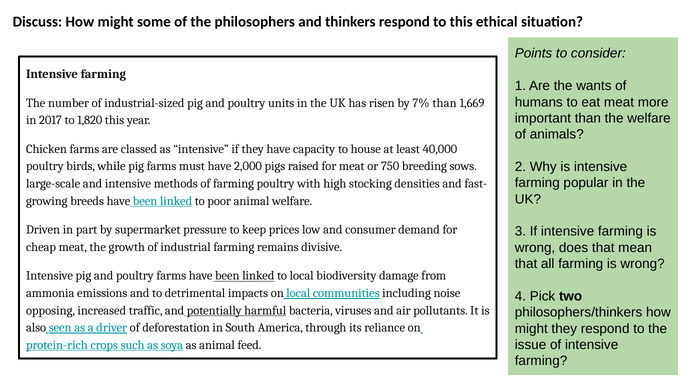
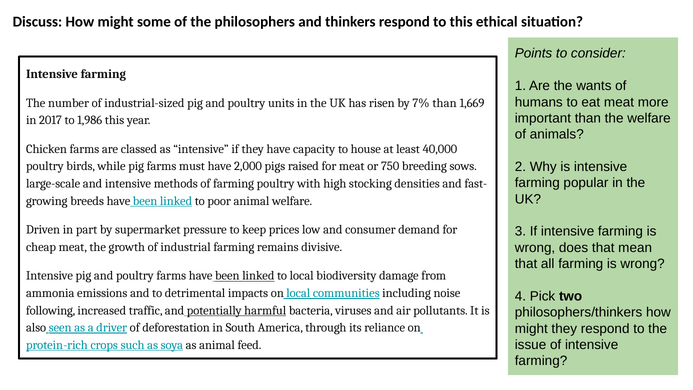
1,820: 1,820 -> 1,986
opposing: opposing -> following
